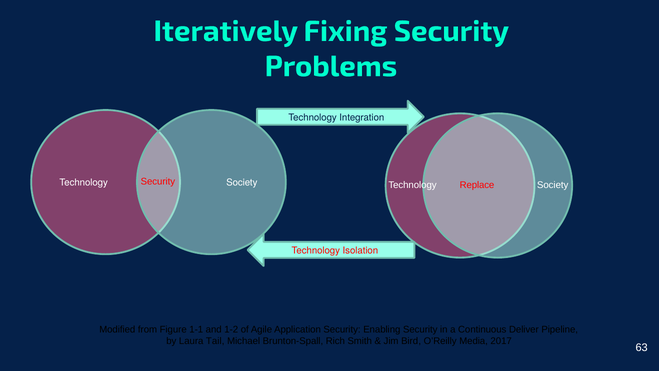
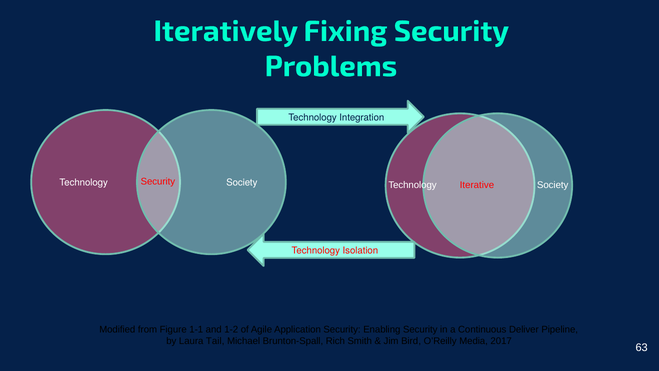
Replace: Replace -> Iterative
